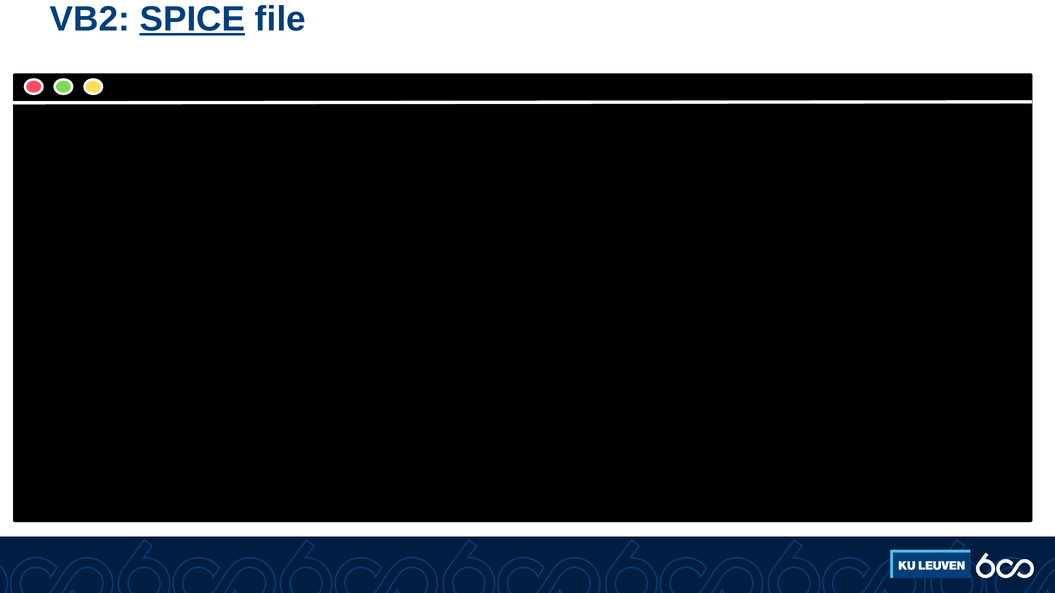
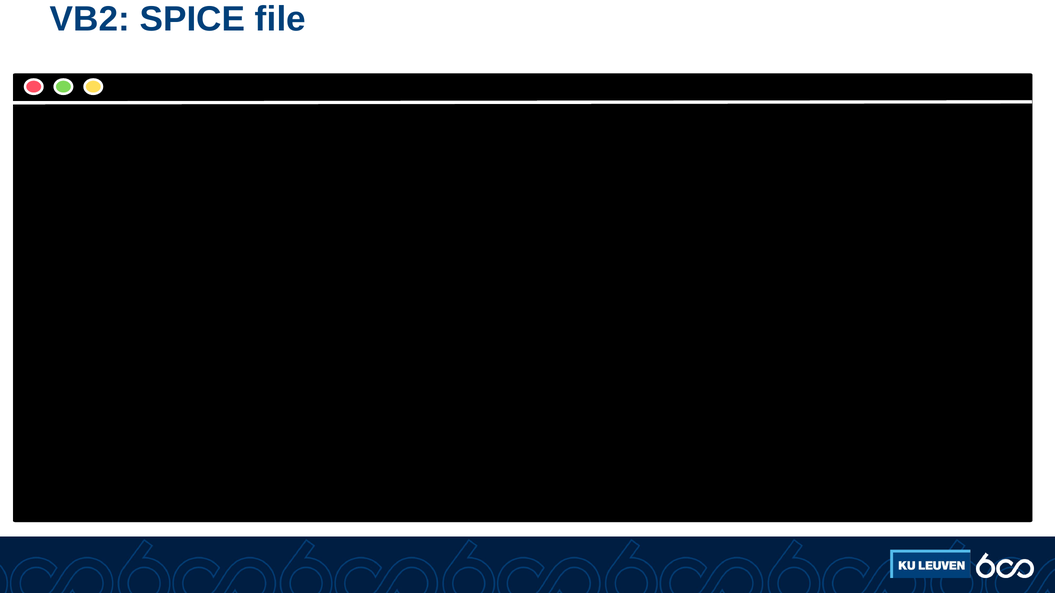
SPICE underline: present -> none
